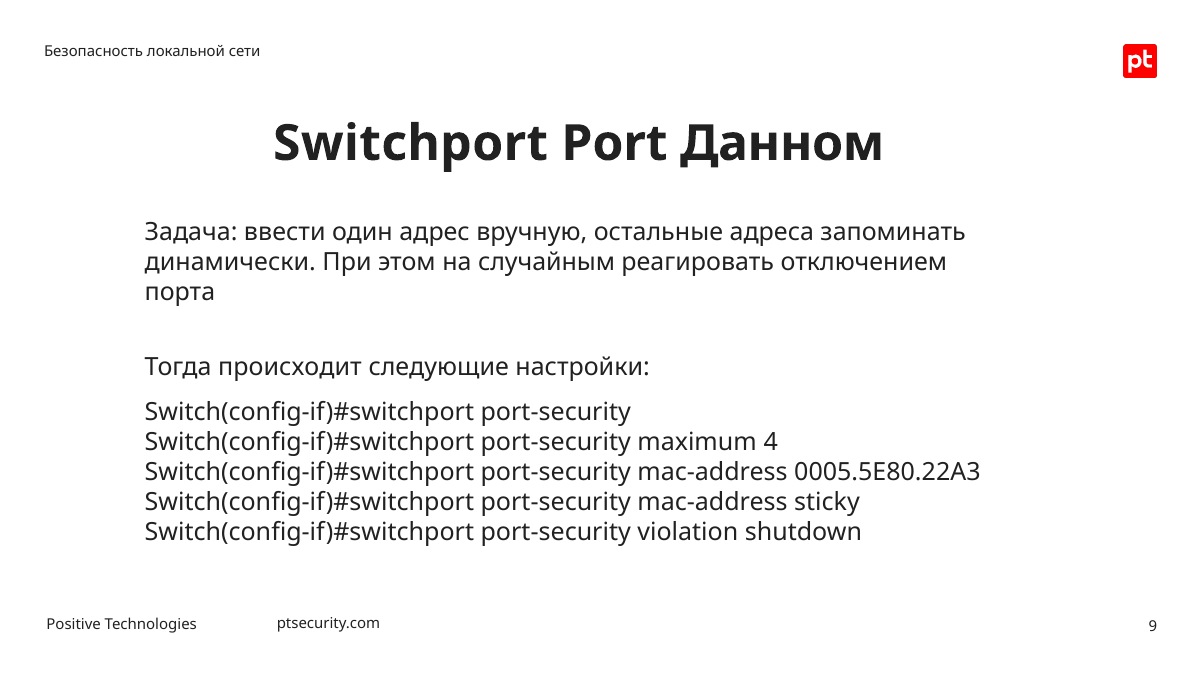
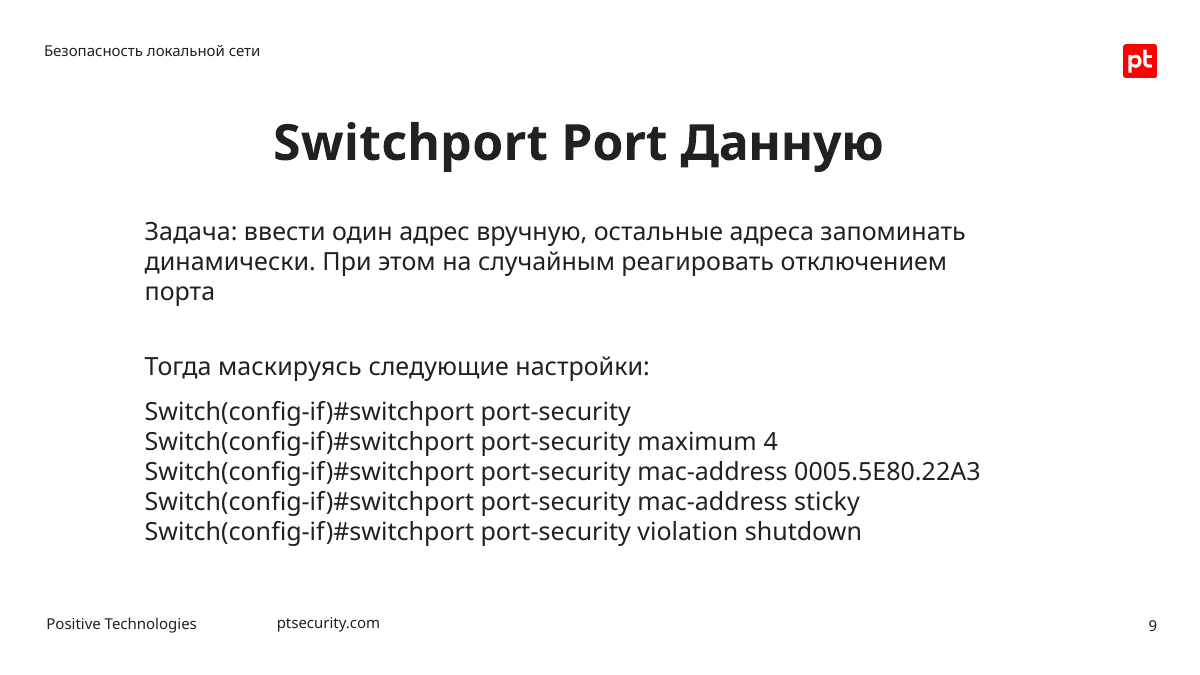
Данном: Данном -> Данную
происходит: происходит -> маскируясь
